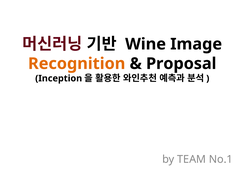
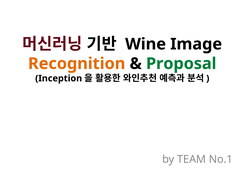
Proposal colour: black -> green
